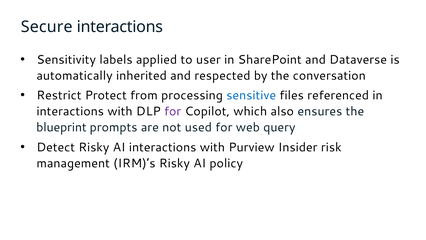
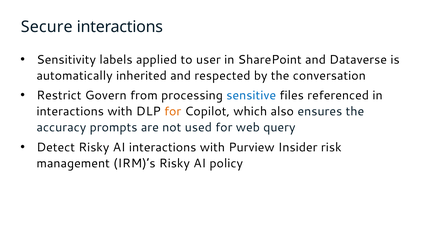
Protect: Protect -> Govern
for at (173, 111) colour: purple -> orange
blueprint: blueprint -> accuracy
